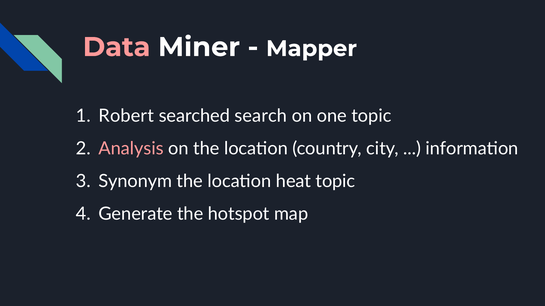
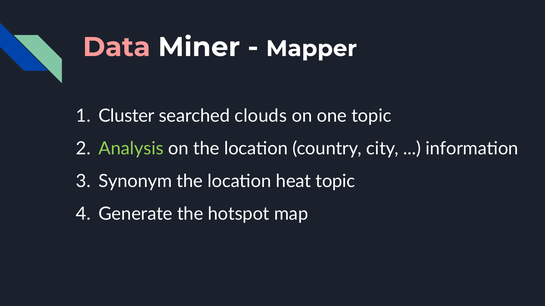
Robert: Robert -> Cluster
search: search -> clouds
Analysis colour: pink -> light green
